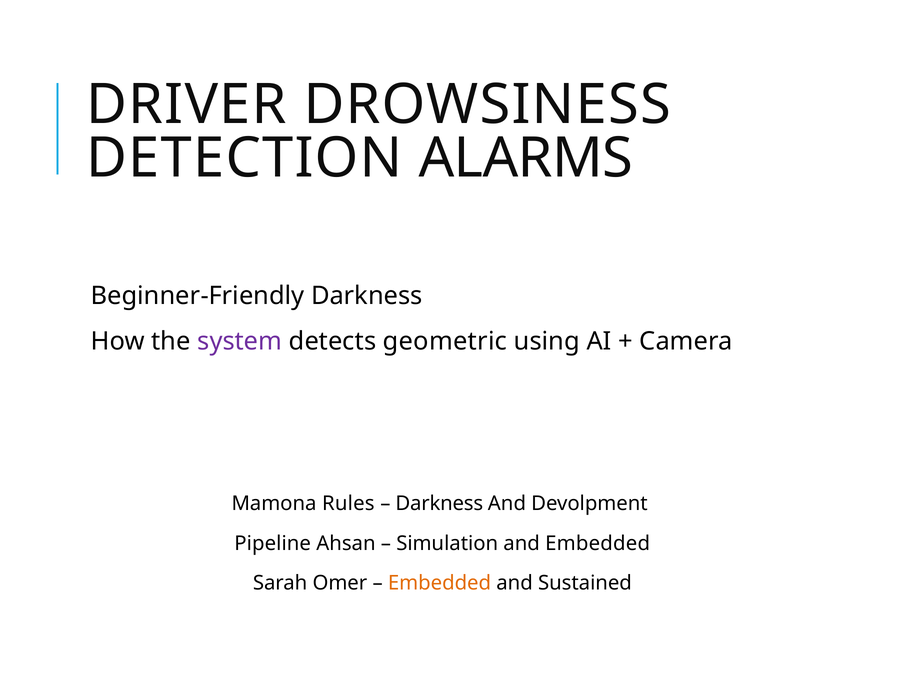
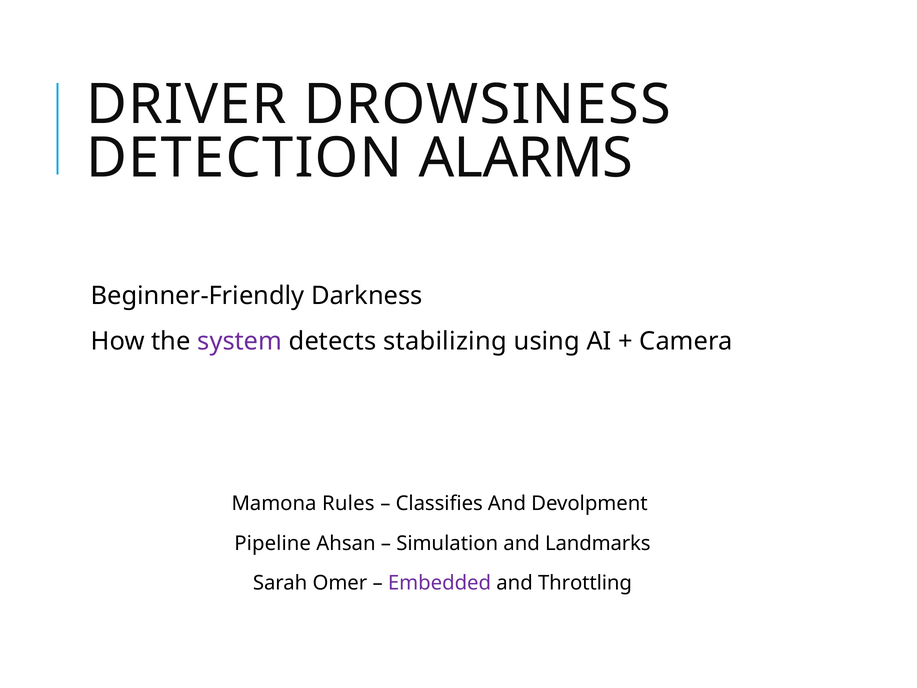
geometric: geometric -> stabilizing
Darkness at (439, 503): Darkness -> Classifies
and Embedded: Embedded -> Landmarks
Embedded at (440, 583) colour: orange -> purple
Sustained: Sustained -> Throttling
